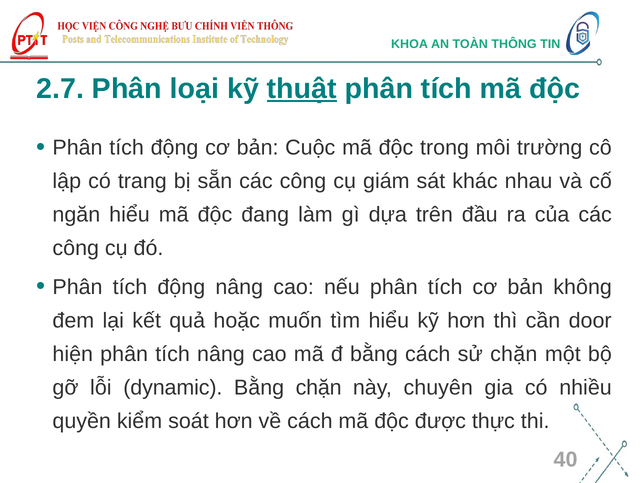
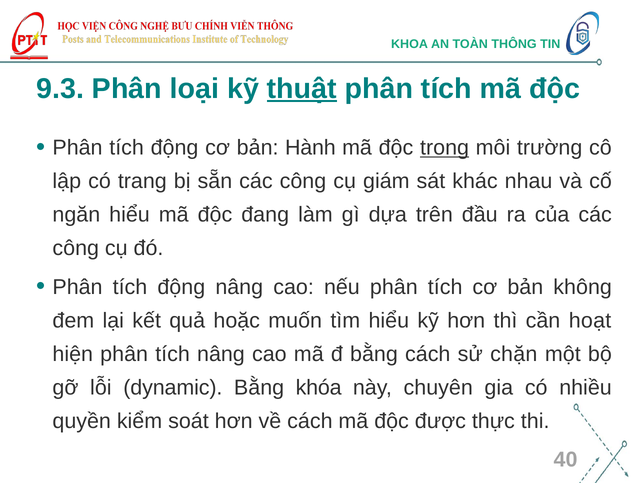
2.7: 2.7 -> 9.3
Cuộc: Cuộc -> Hành
trong underline: none -> present
door: door -> hoạt
Bằng chặn: chặn -> khóa
